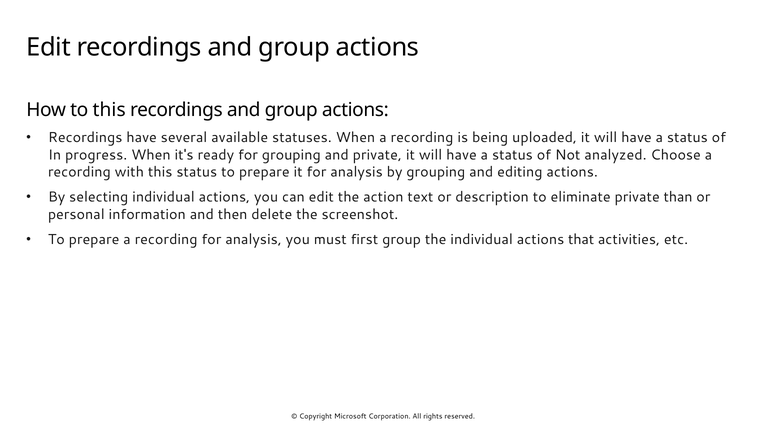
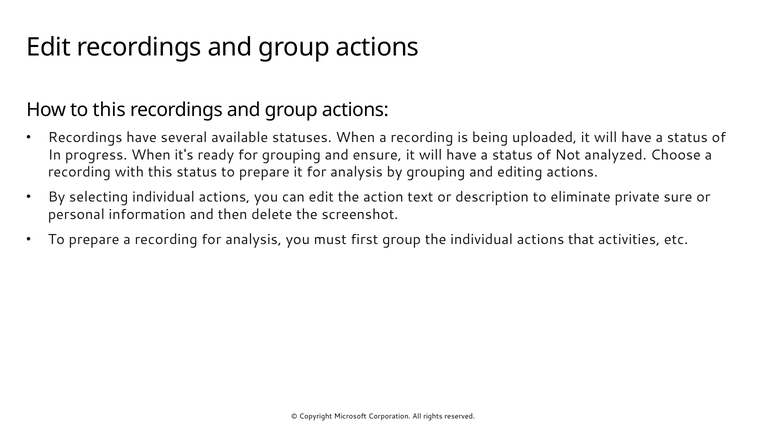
and private: private -> ensure
than: than -> sure
